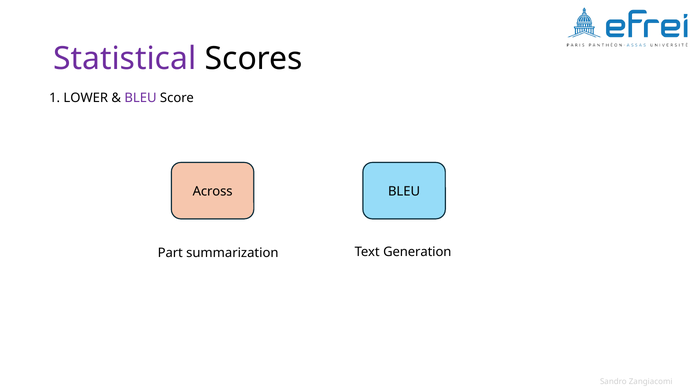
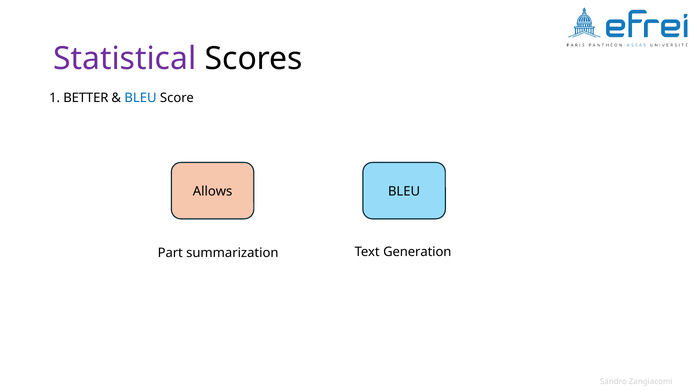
LOWER: LOWER -> BETTER
BLEU at (141, 98) colour: purple -> blue
Across: Across -> Allows
